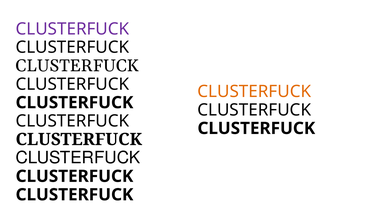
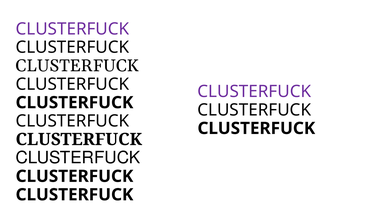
CLUSTERFUCK at (254, 92) colour: orange -> purple
